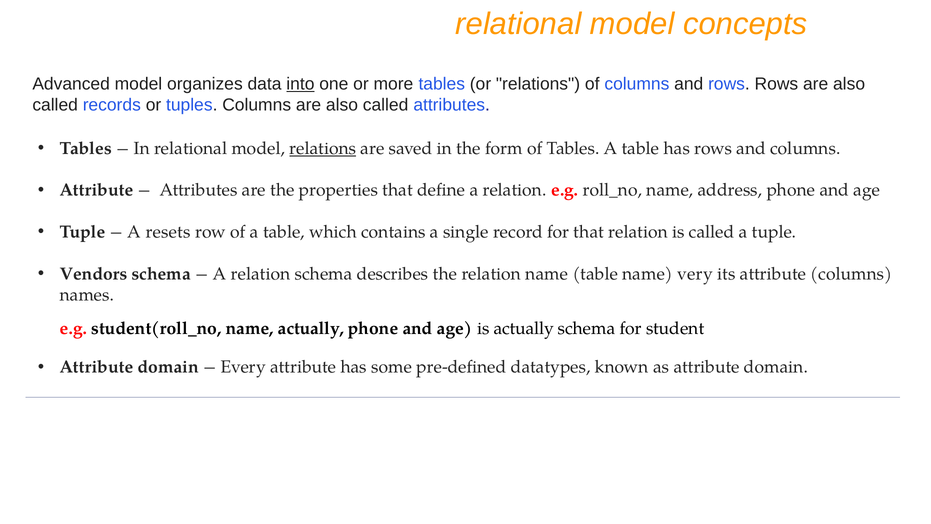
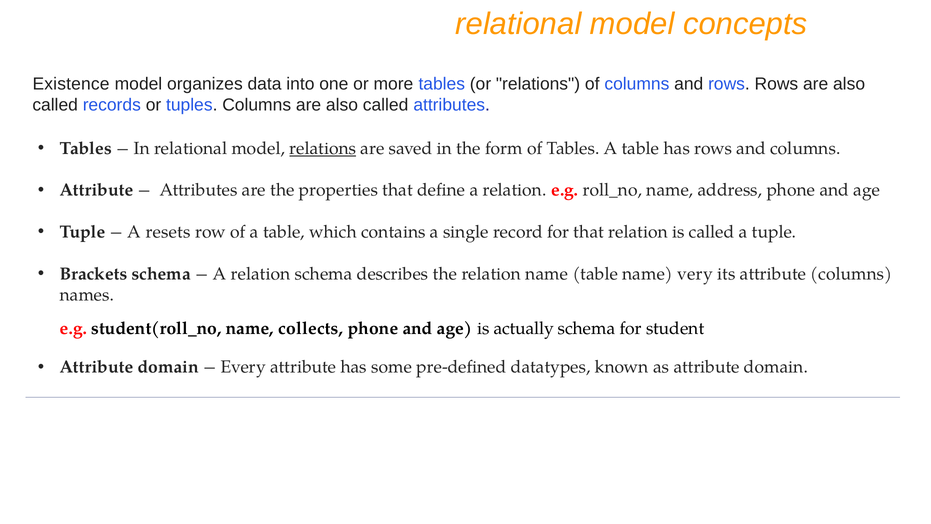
Advanced: Advanced -> Existence
into underline: present -> none
Vendors: Vendors -> Brackets
name actually: actually -> collects
